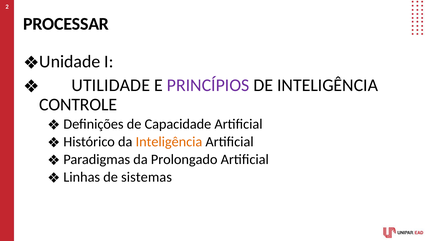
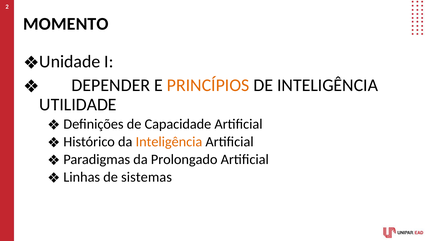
PROCESSAR: PROCESSAR -> MOMENTO
UTILIDADE: UTILIDADE -> DEPENDER
PRINCÍPIOS colour: purple -> orange
CONTROLE: CONTROLE -> UTILIDADE
